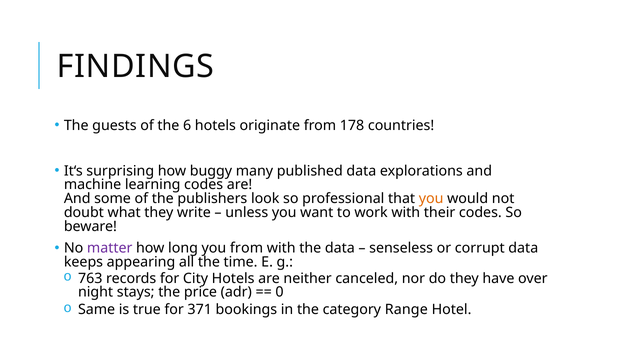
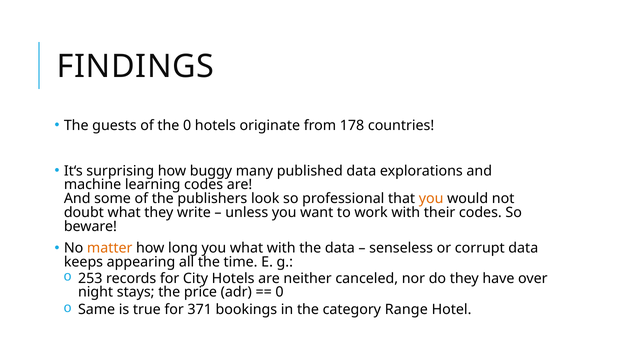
the 6: 6 -> 0
matter colour: purple -> orange
you from: from -> what
763: 763 -> 253
